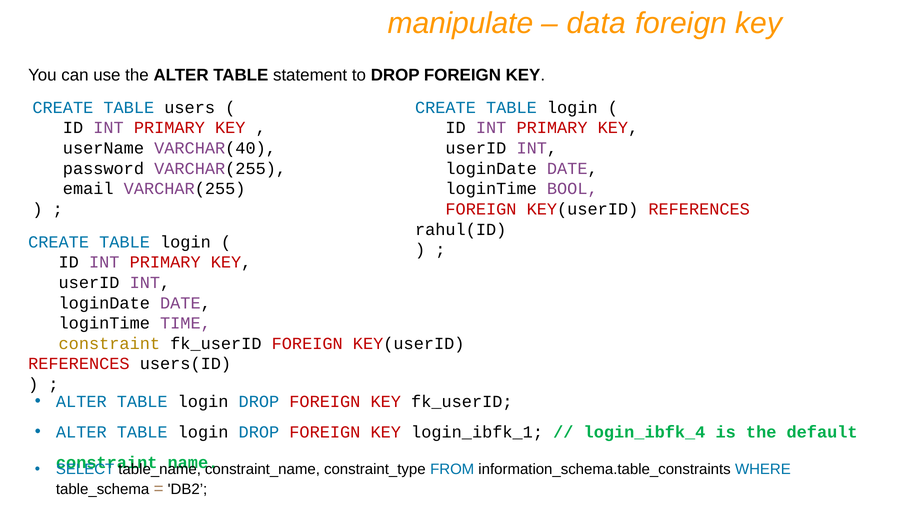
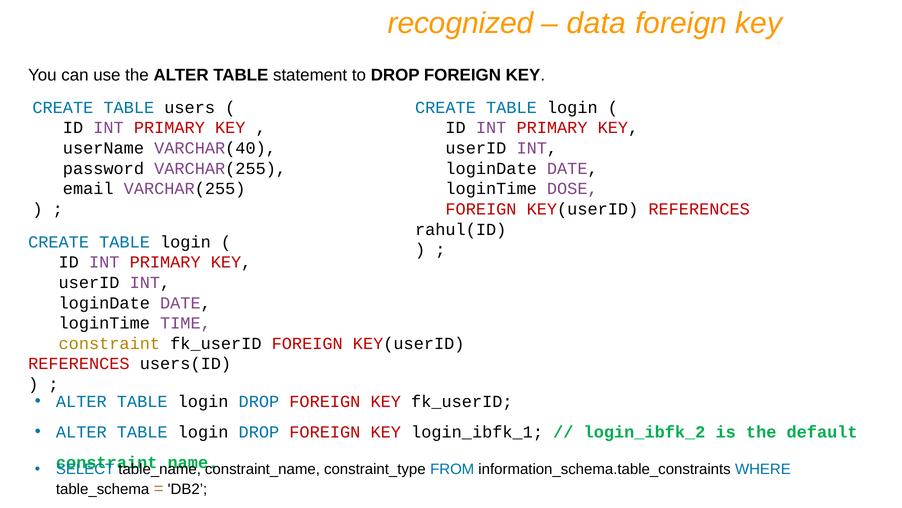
manipulate: manipulate -> recognized
BOOL: BOOL -> DOSE
login_ibfk_4: login_ibfk_4 -> login_ibfk_2
